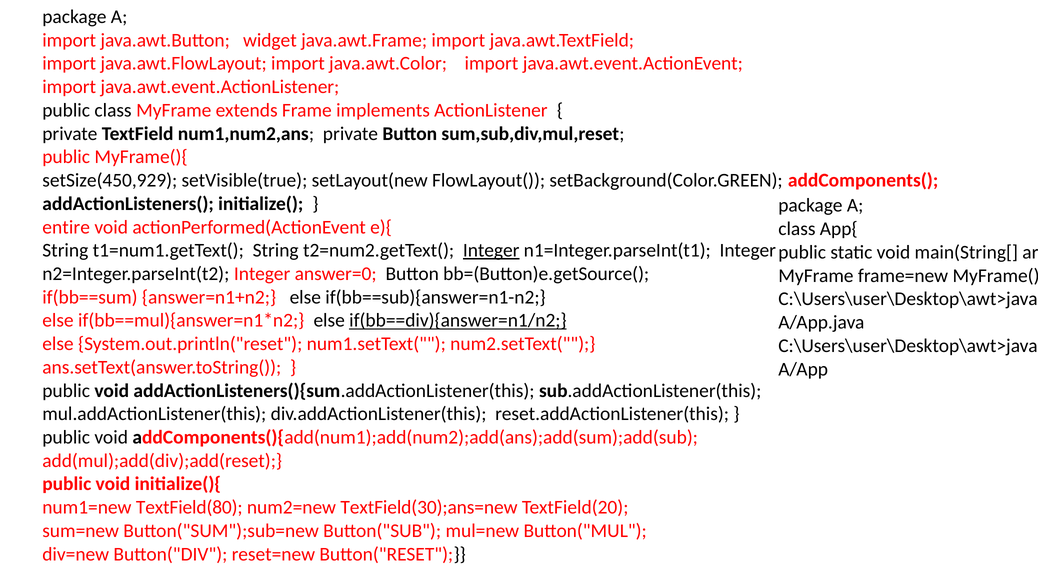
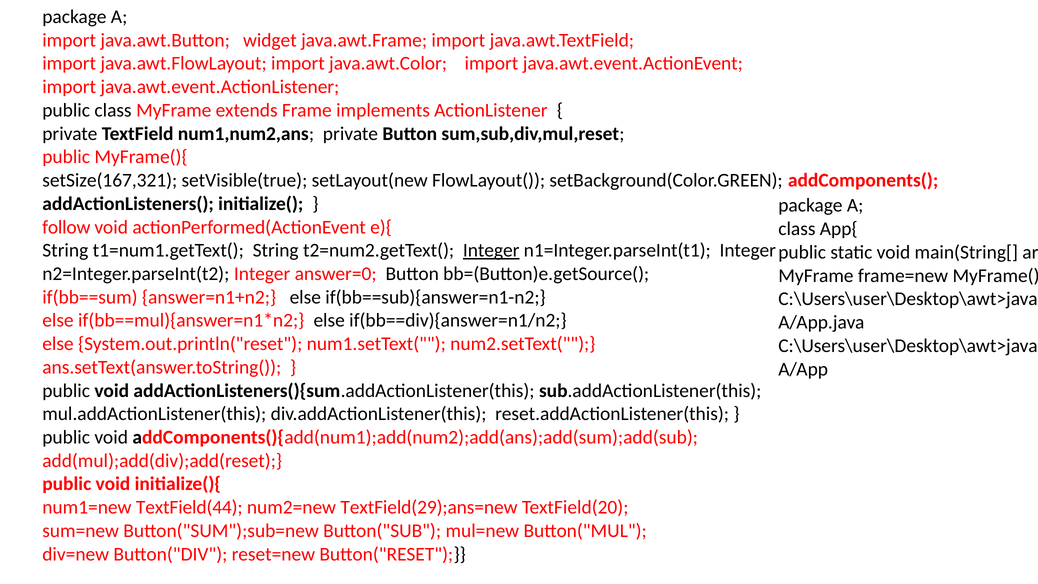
setSize(450,929: setSize(450,929 -> setSize(167,321
entire: entire -> follow
if(bb==div){answer=n1/n2 underline: present -> none
TextField(80: TextField(80 -> TextField(44
TextField(30);ans=new: TextField(30);ans=new -> TextField(29);ans=new
